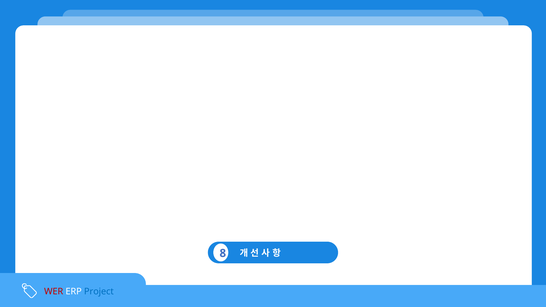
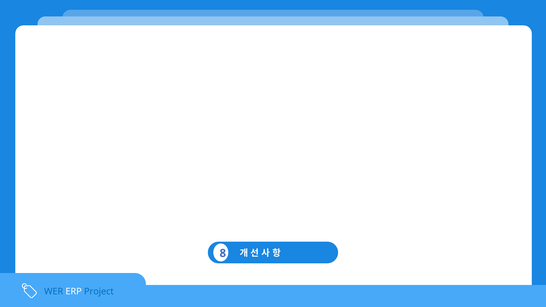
WER colour: red -> blue
